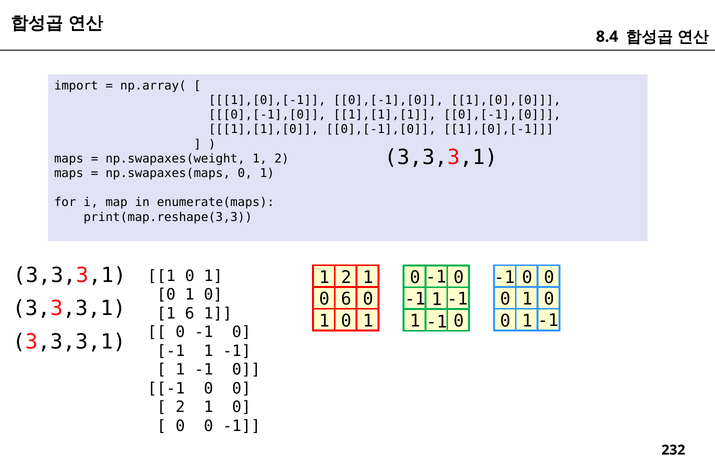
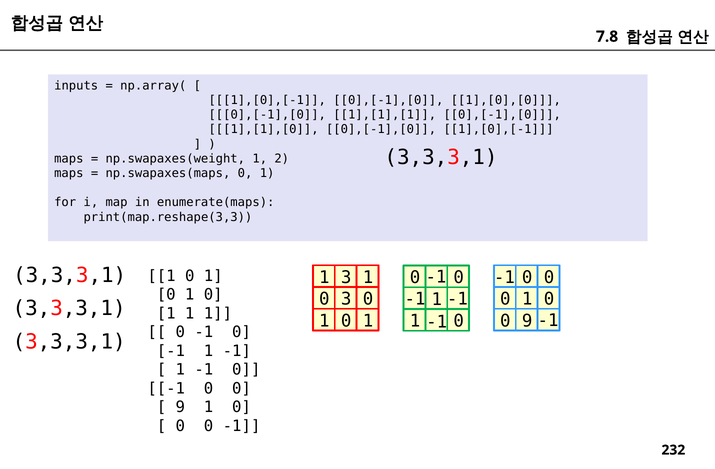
8.4: 8.4 -> 7.8
import: import -> inputs
2 at (346, 278): 2 -> 3
0 6: 6 -> 3
6 at (190, 314): 6 -> 1
1 at (527, 321): 1 -> 9
2 at (180, 408): 2 -> 9
